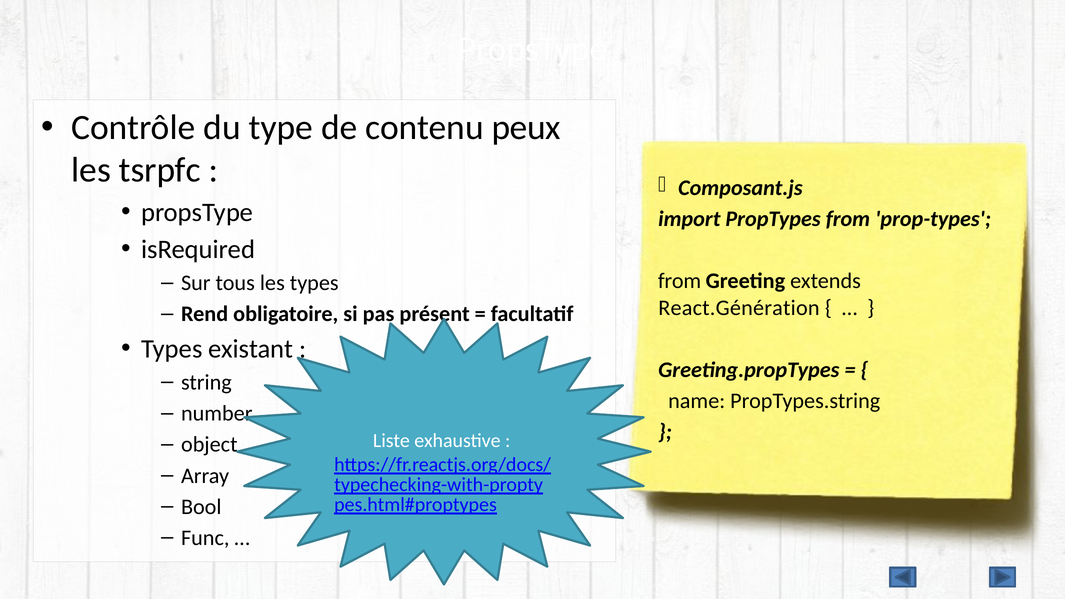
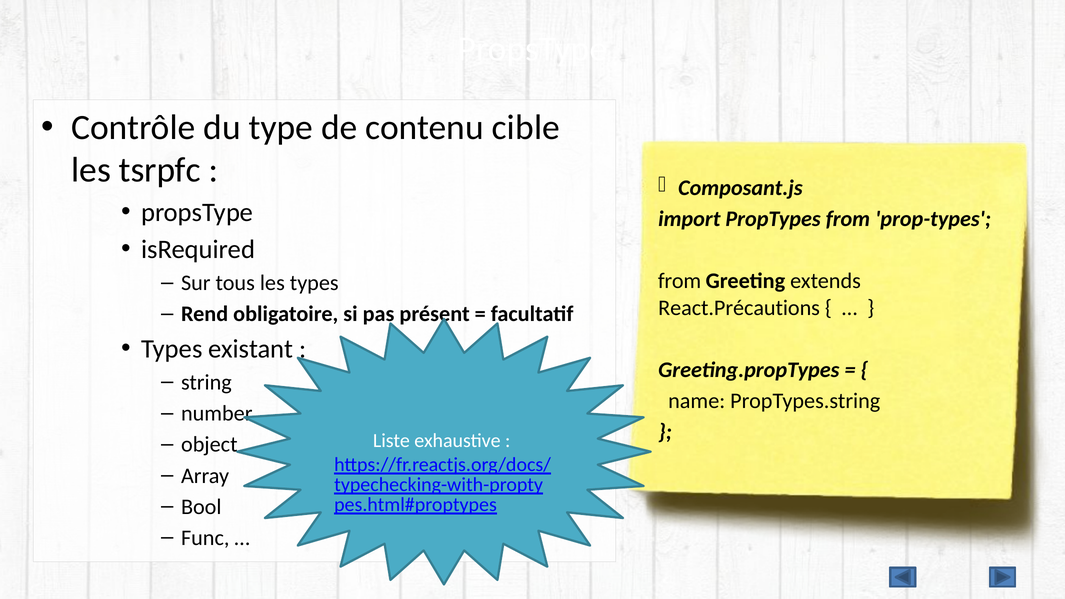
peux: peux -> cible
React.Génération: React.Génération -> React.Précautions
